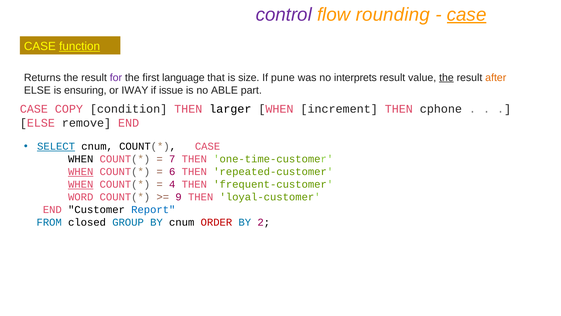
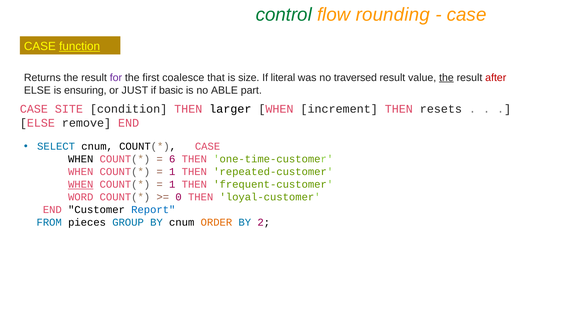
control colour: purple -> green
case at (467, 15) underline: present -> none
language: language -> coalesce
pune: pune -> literal
interprets: interprets -> traversed
after colour: orange -> red
IWAY: IWAY -> JUST
issue: issue -> basic
COPY: COPY -> SITE
cphone: cphone -> resets
SELECT underline: present -> none
7: 7 -> 6
WHEN at (81, 172) underline: present -> none
6 at (172, 172): 6 -> 1
4 at (172, 184): 4 -> 1
9: 9 -> 0
closed: closed -> pieces
ORDER colour: red -> orange
